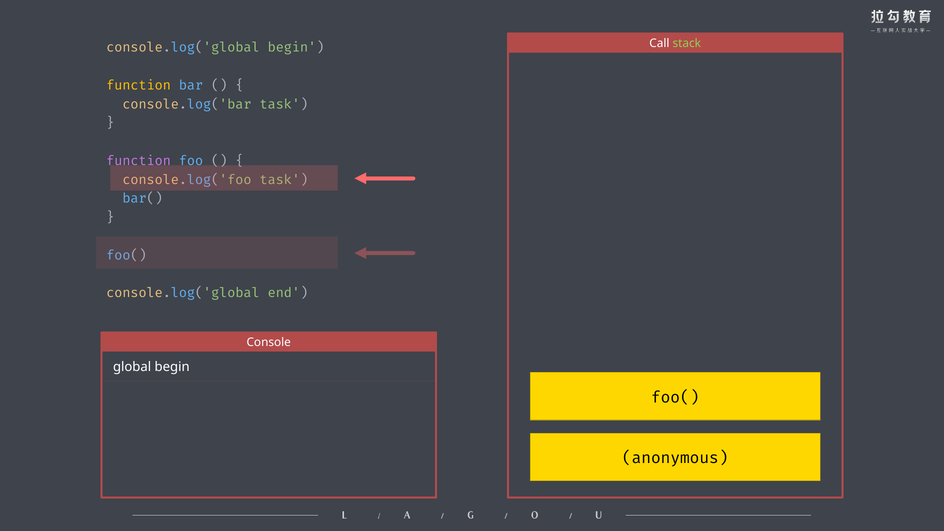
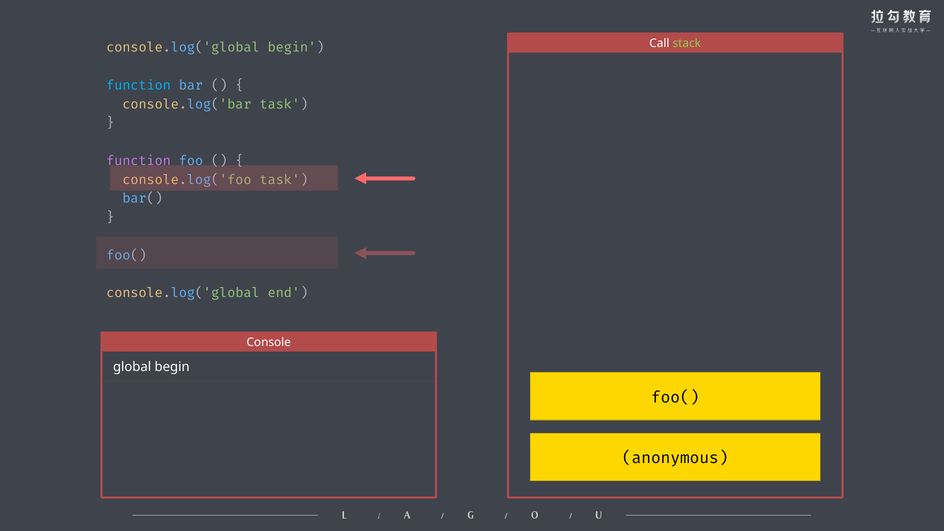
function at (139, 85) colour: yellow -> light blue
